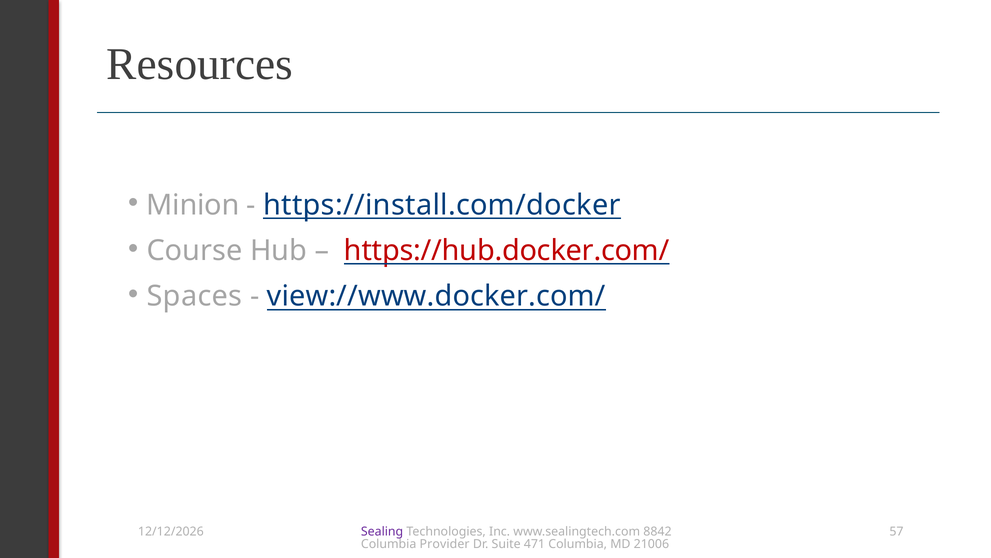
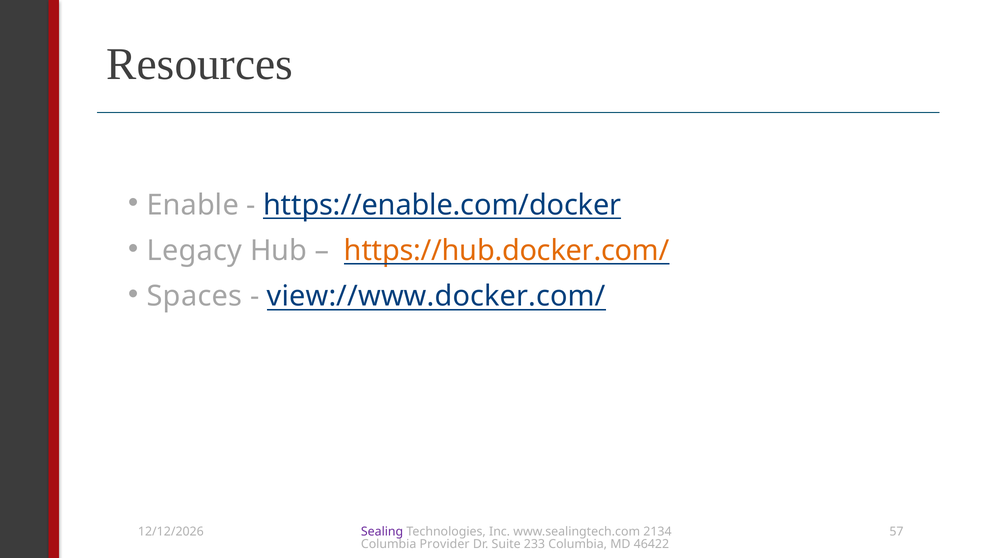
Minion: Minion -> Enable
https://install.com/docker: https://install.com/docker -> https://enable.com/docker
Course: Course -> Legacy
https://hub.docker.com/ colour: red -> orange
8842: 8842 -> 2134
471: 471 -> 233
21006: 21006 -> 46422
